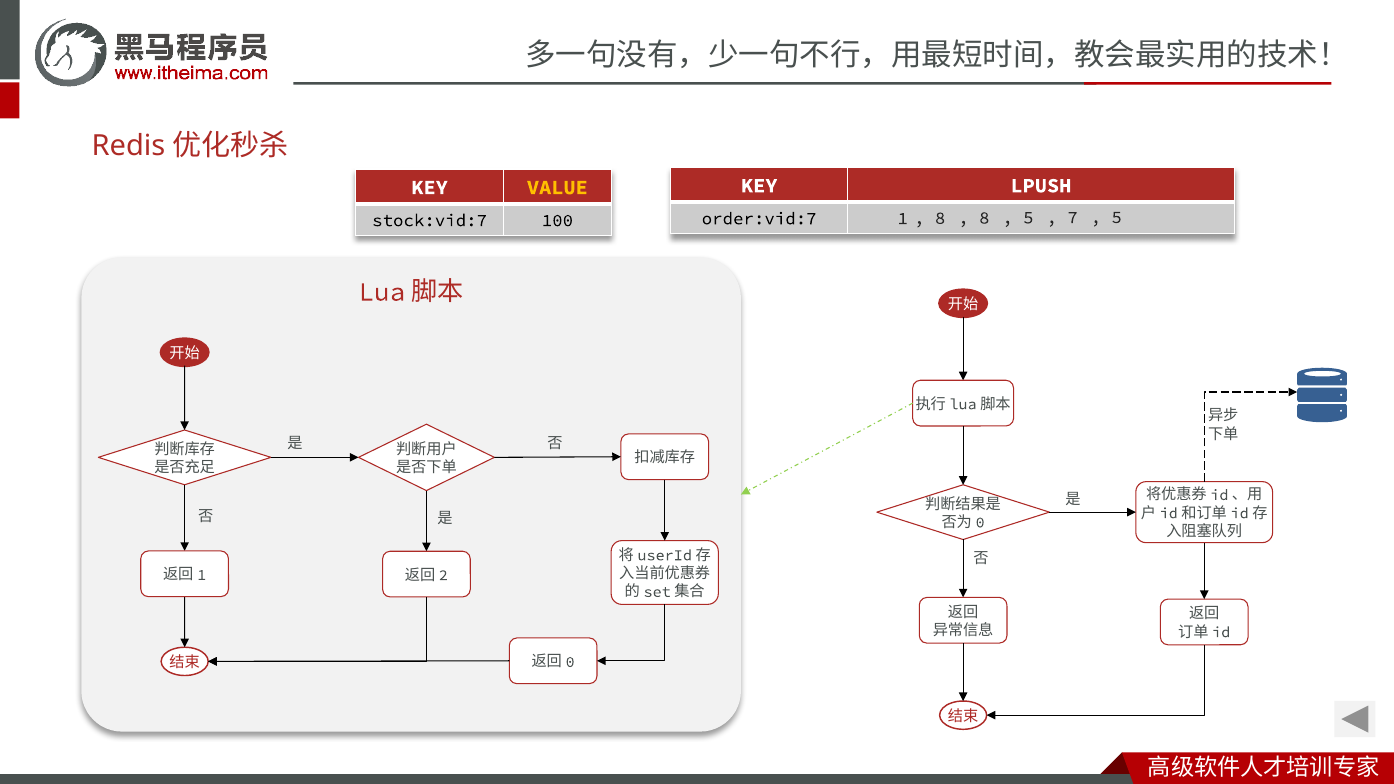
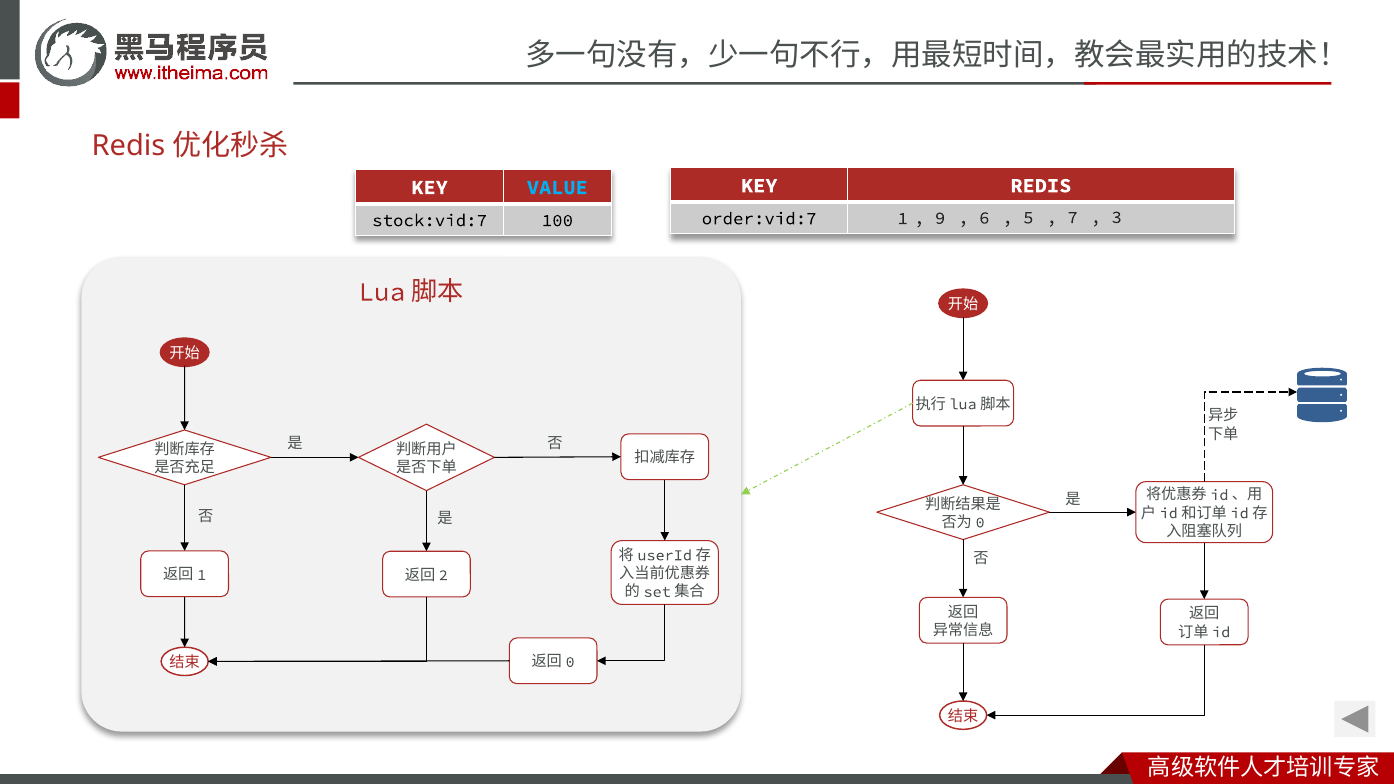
KEY LPUSH: LPUSH -> REDIS
VALUE colour: yellow -> light blue
8 at (940, 218): 8 -> 9
8 at (984, 218): 8 -> 6
5 at (1117, 217): 5 -> 3
